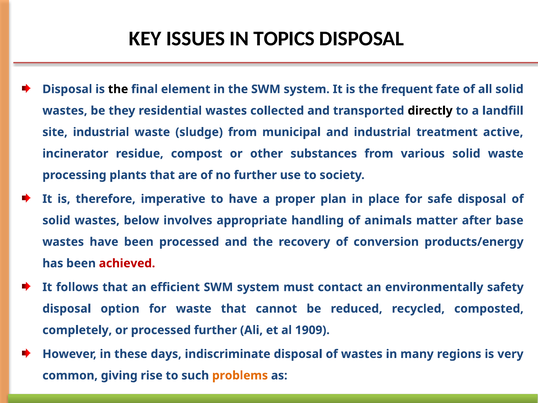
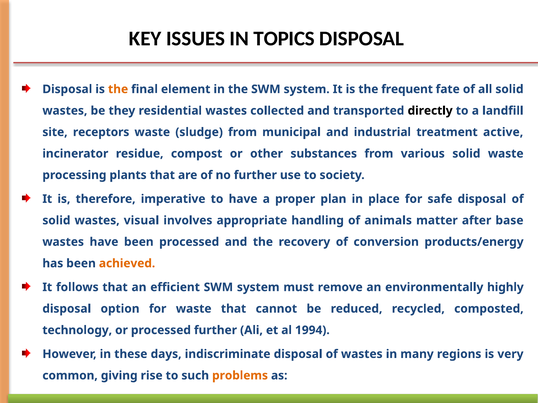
the at (118, 89) colour: black -> orange
site industrial: industrial -> receptors
below: below -> visual
achieved colour: red -> orange
contact: contact -> remove
safety: safety -> highly
completely: completely -> technology
1909: 1909 -> 1994
